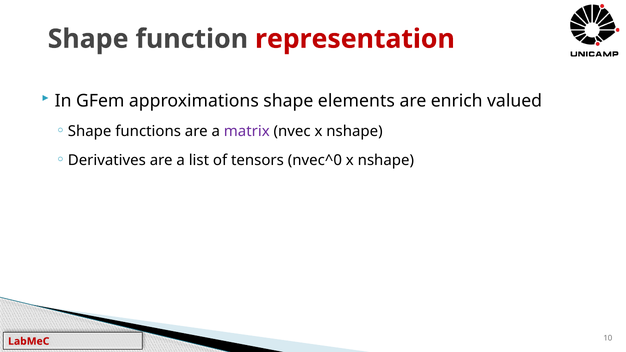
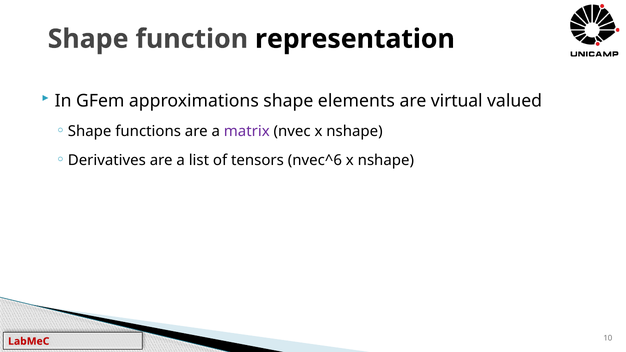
representation colour: red -> black
enrich: enrich -> virtual
nvec^0: nvec^0 -> nvec^6
